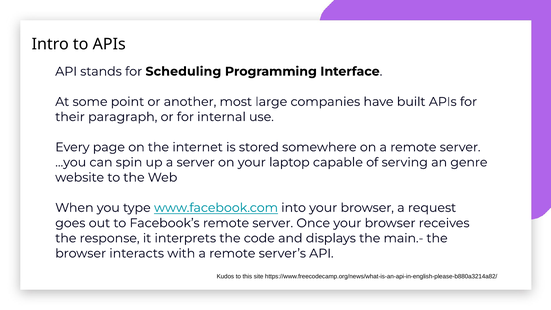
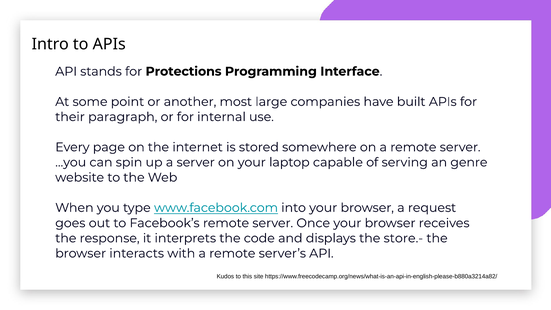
Scheduling: Scheduling -> Protections
main.-: main.- -> store.-
